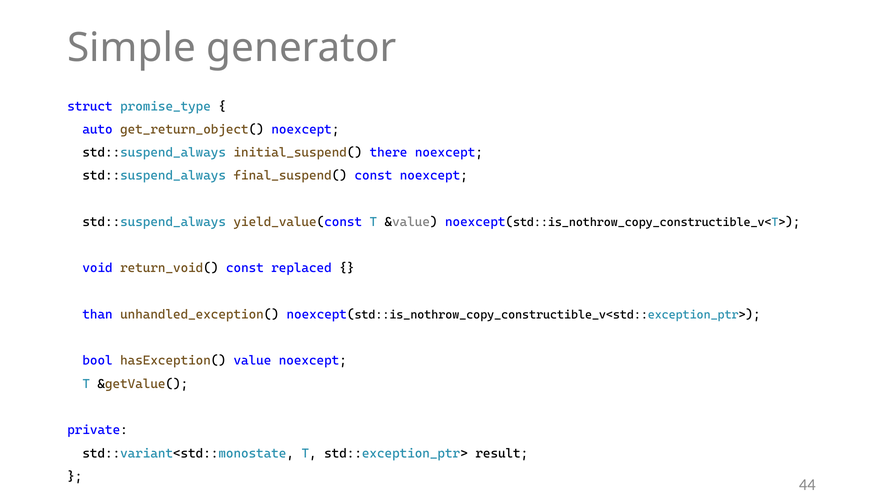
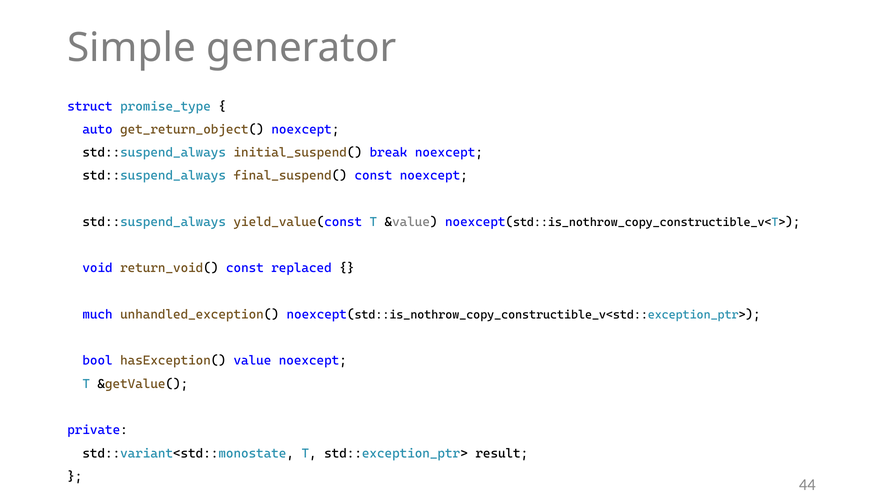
there: there -> break
than: than -> much
